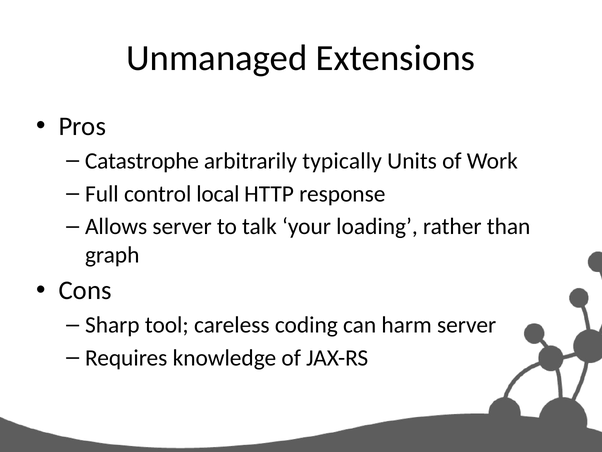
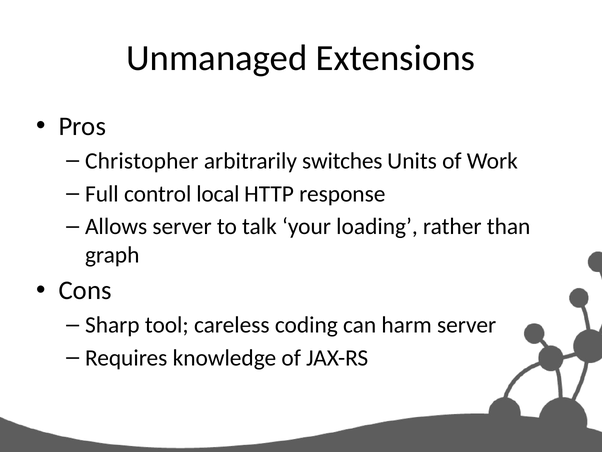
Catastrophe: Catastrophe -> Christopher
typically: typically -> switches
